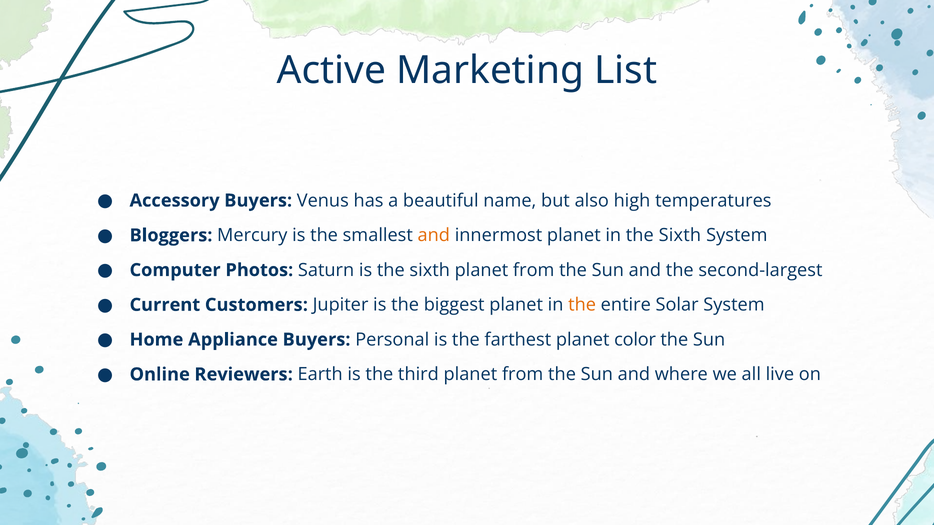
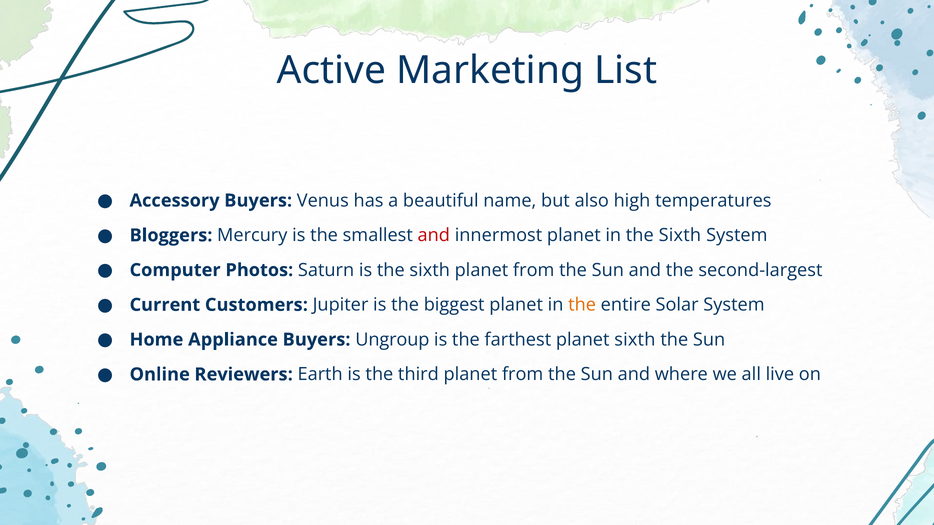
and at (434, 236) colour: orange -> red
Personal: Personal -> Ungroup
planet color: color -> sixth
